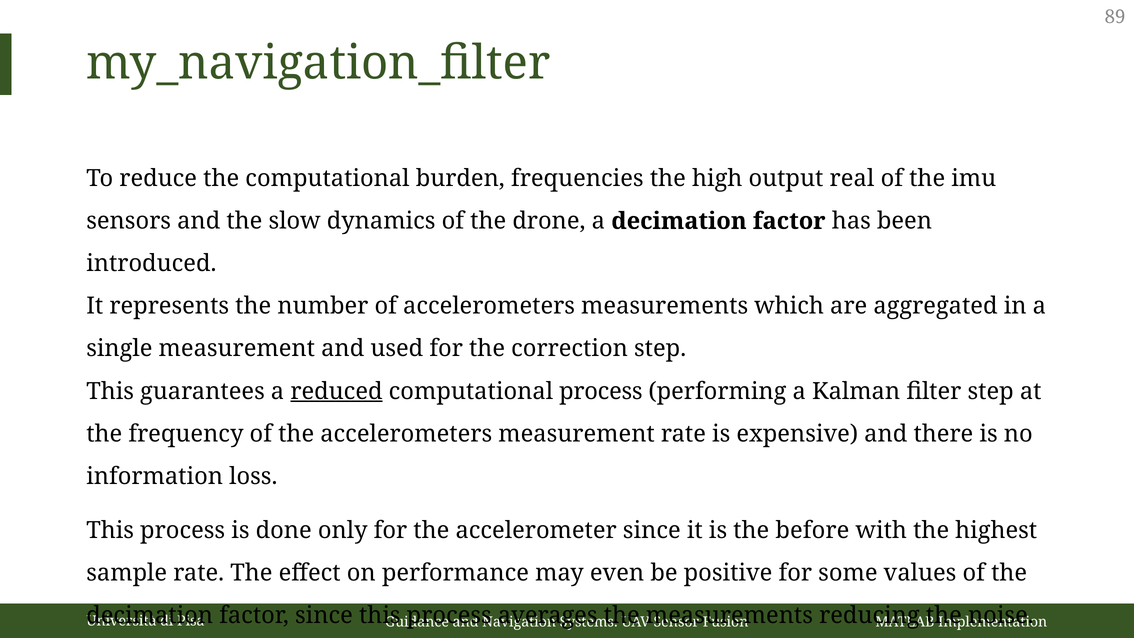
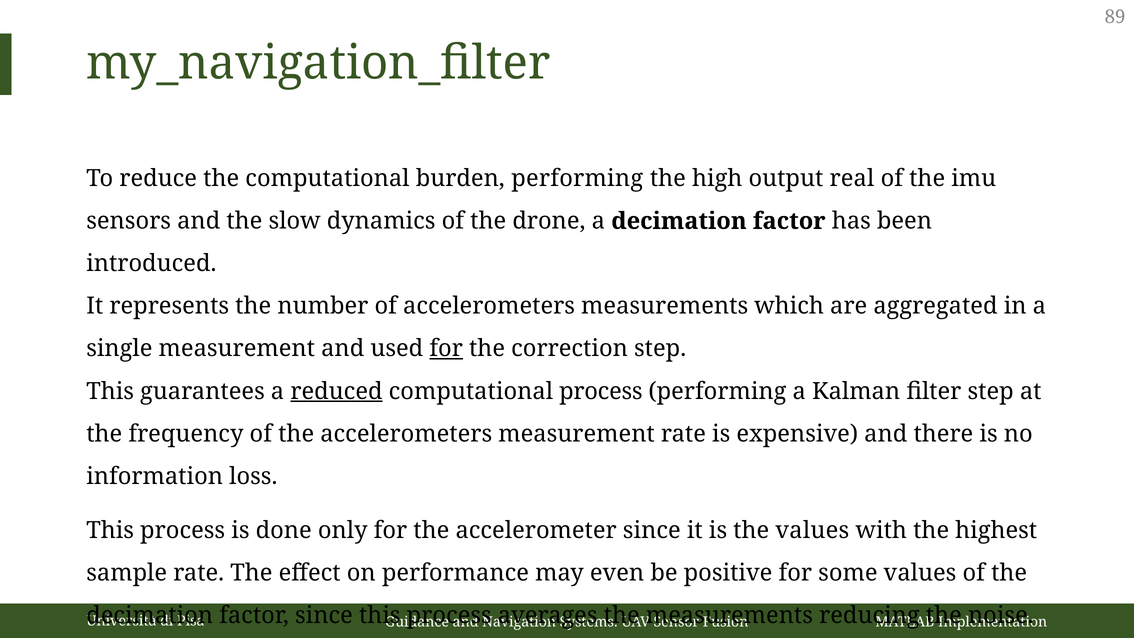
burden frequencies: frequencies -> performing
for at (446, 349) underline: none -> present
the before: before -> values
